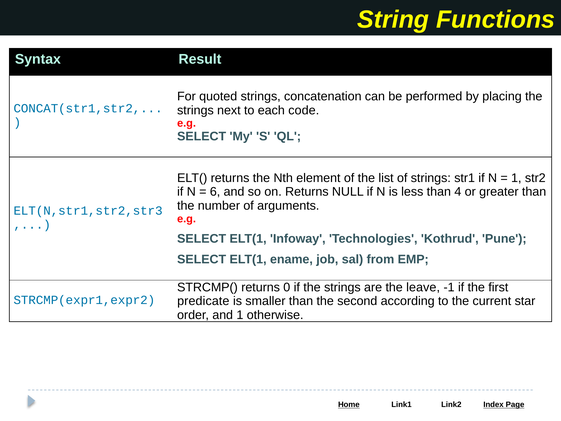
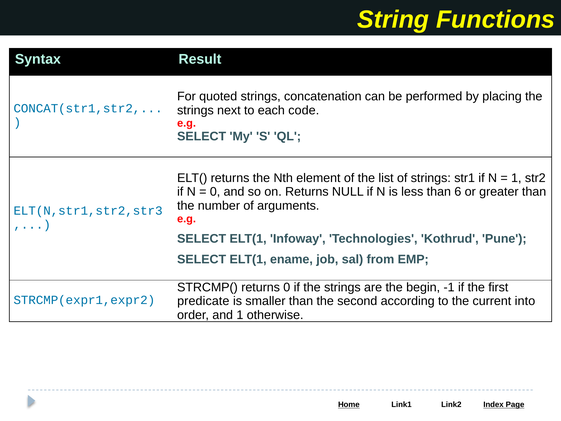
6 at (215, 192): 6 -> 0
4: 4 -> 6
leave: leave -> begin
star: star -> into
